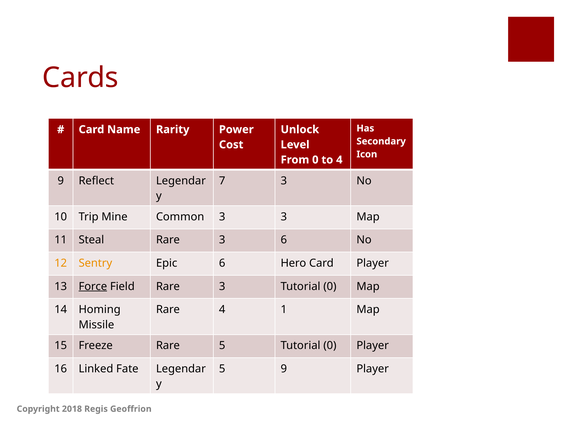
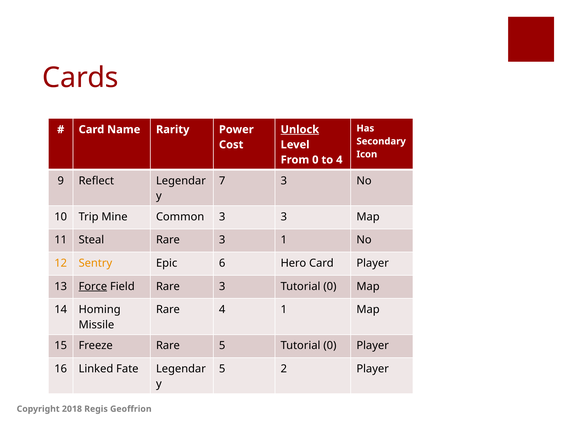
Unlock underline: none -> present
3 6: 6 -> 1
5 9: 9 -> 2
